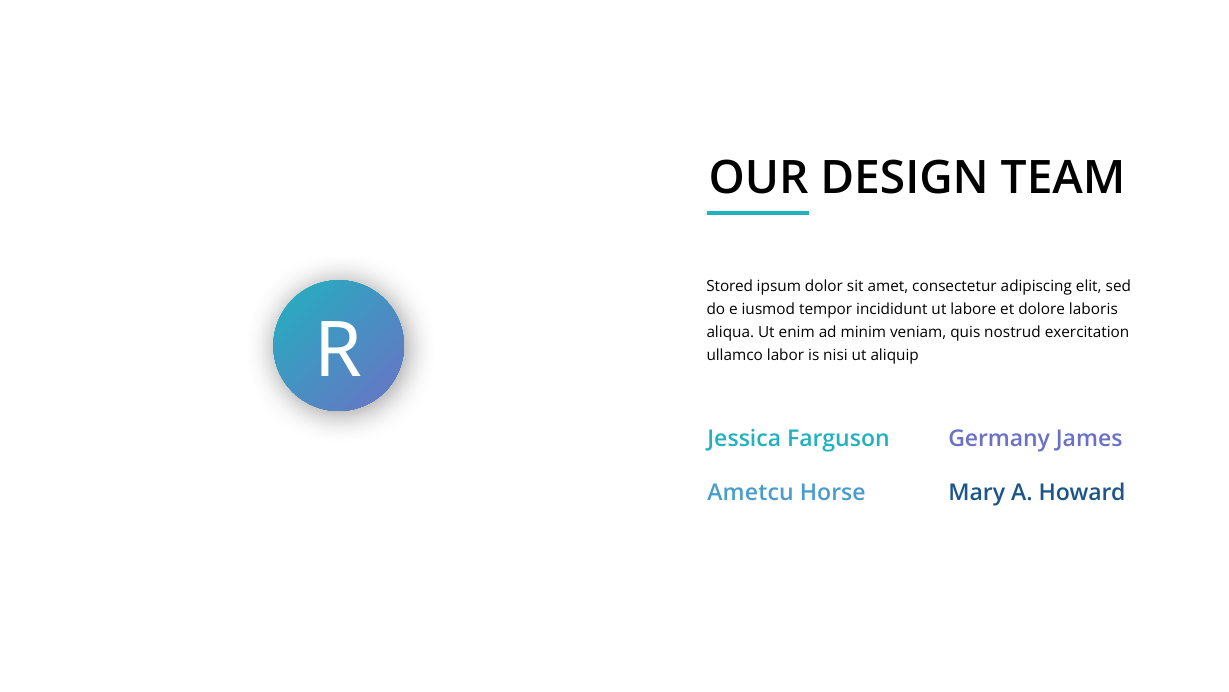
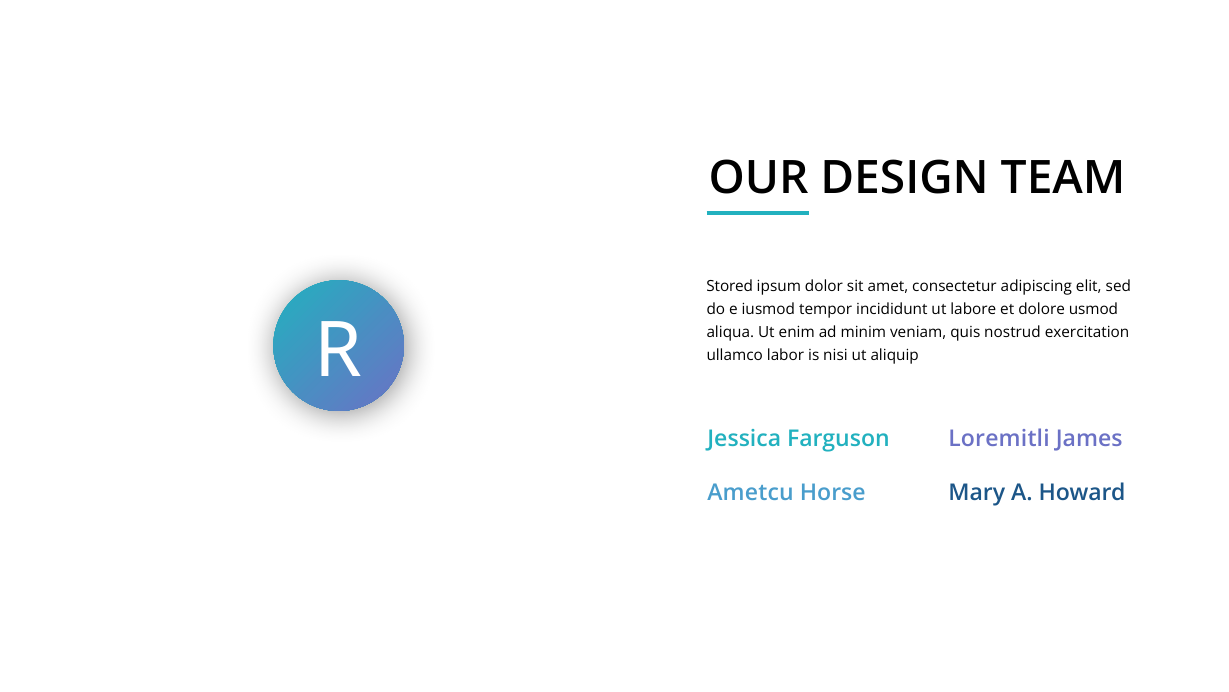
laboris: laboris -> usmod
Germany: Germany -> Loremitli
